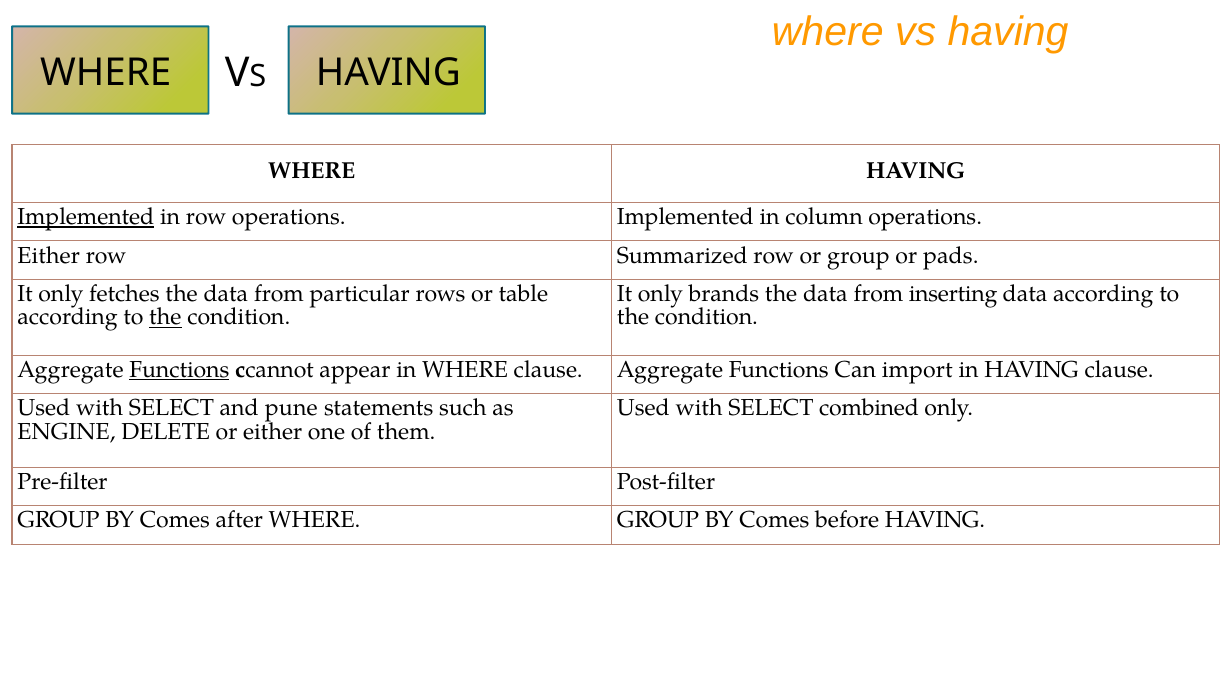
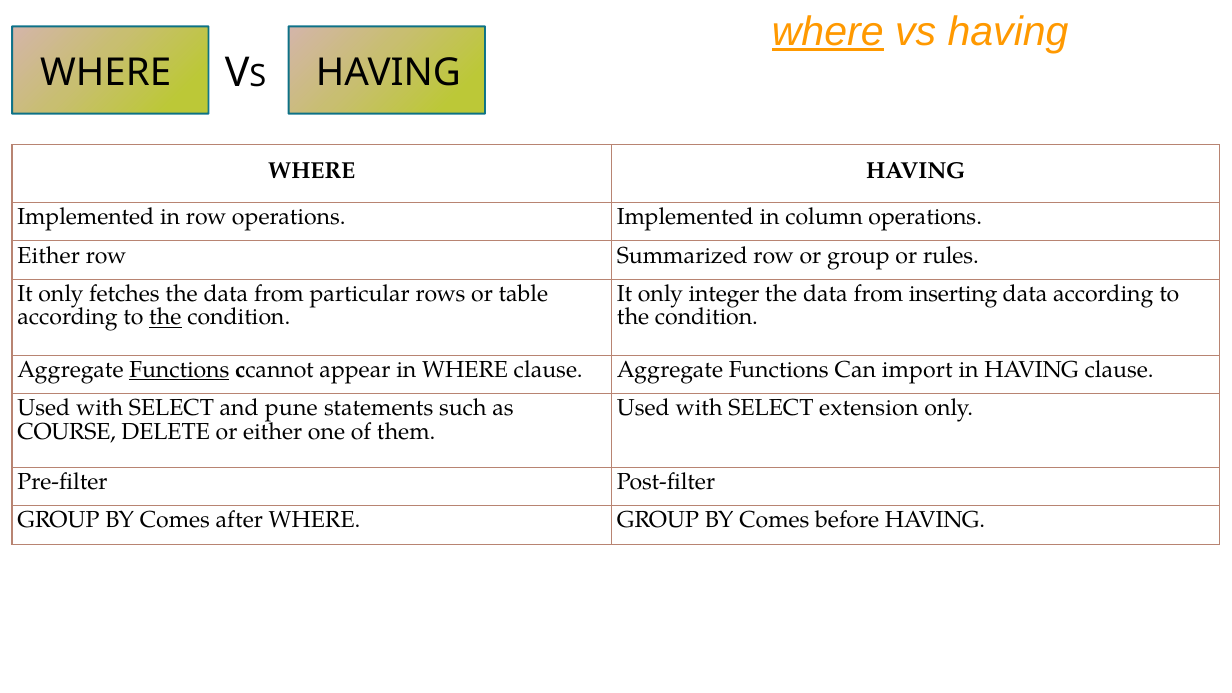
where at (828, 32) underline: none -> present
Implemented at (86, 217) underline: present -> none
pads: pads -> rules
brands: brands -> integer
combined: combined -> extension
ENGINE: ENGINE -> COURSE
